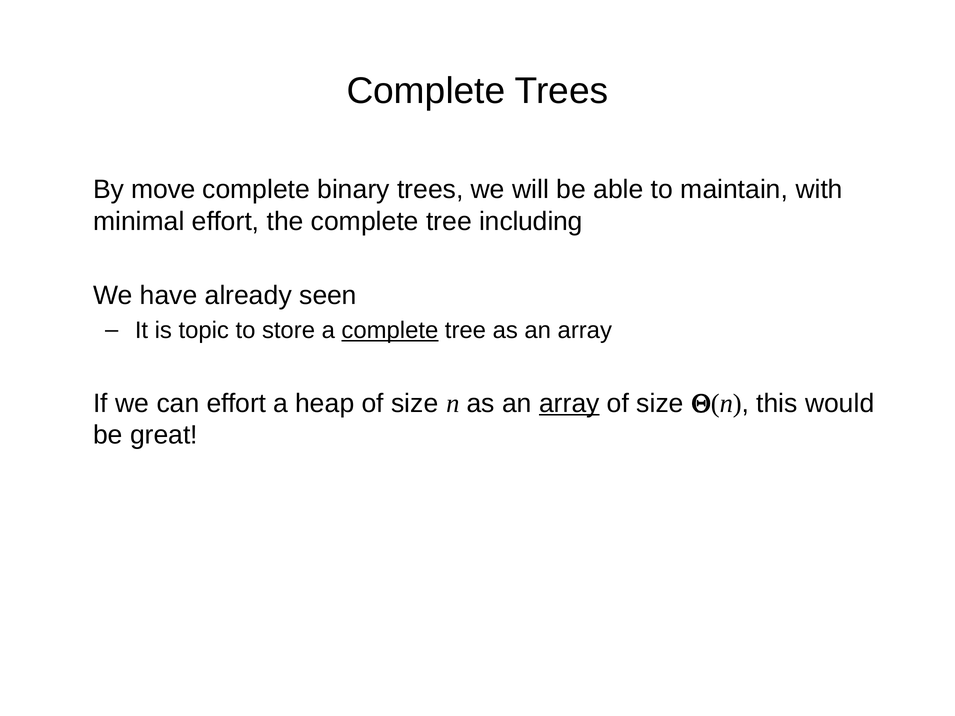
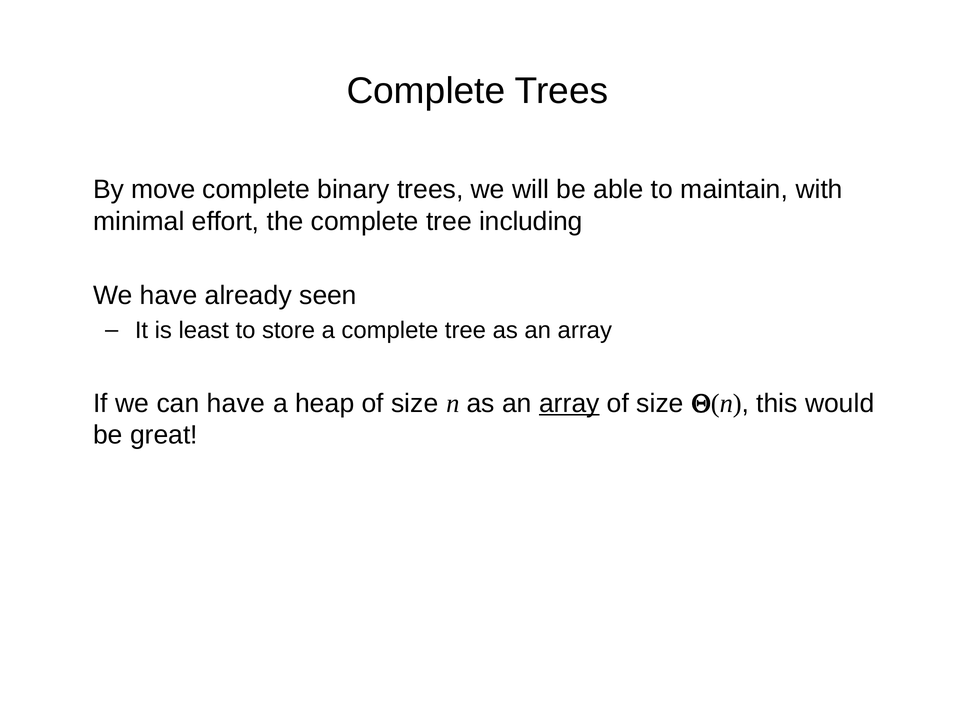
topic: topic -> least
complete at (390, 331) underline: present -> none
can effort: effort -> have
